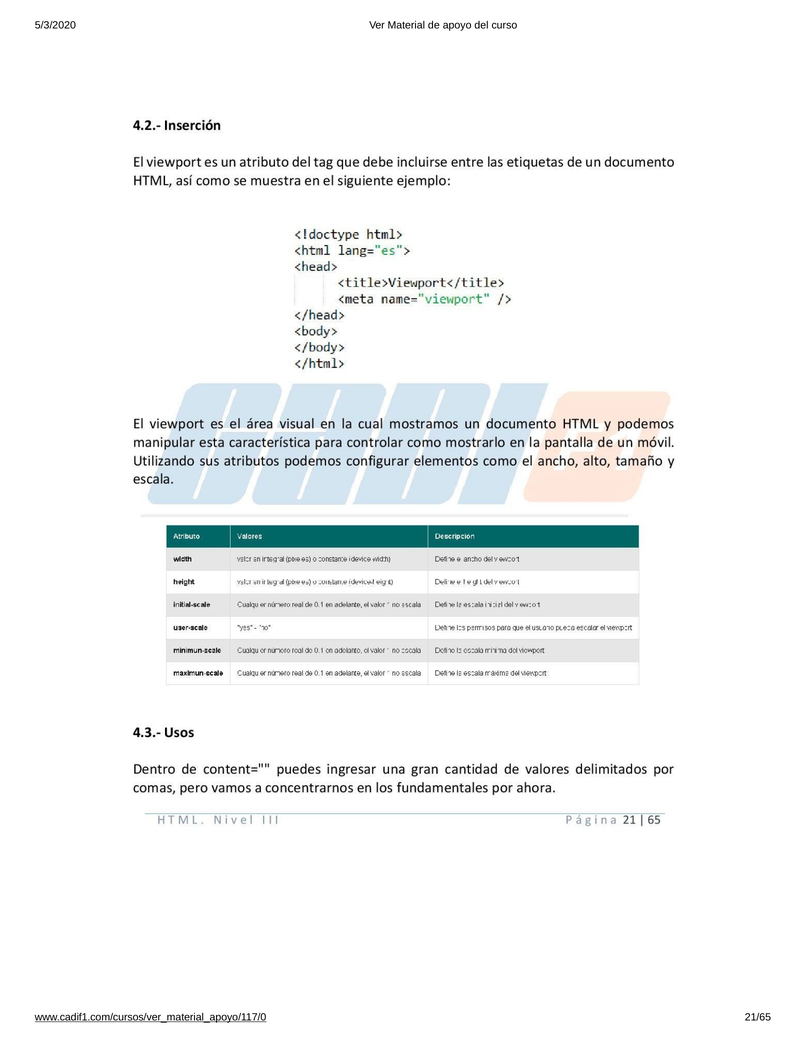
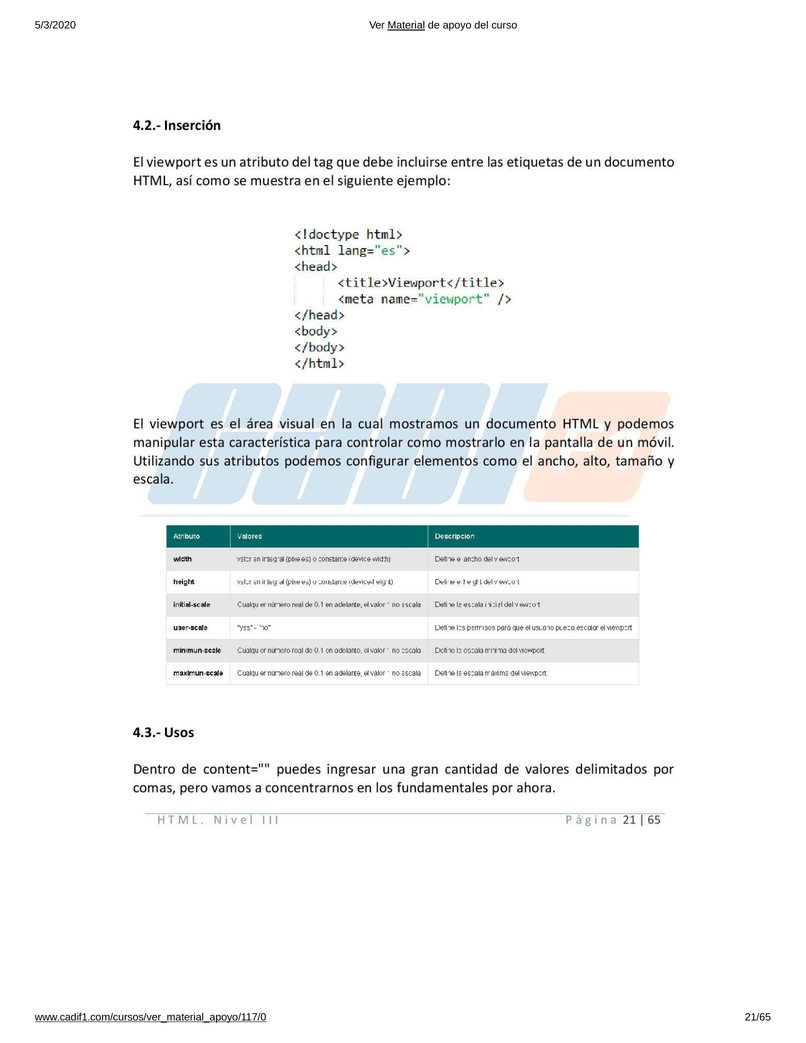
Material underline: none -> present
